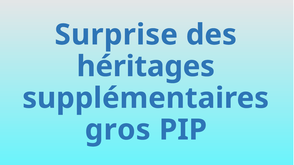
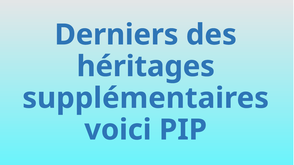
Surprise: Surprise -> Derniers
gros: gros -> voici
